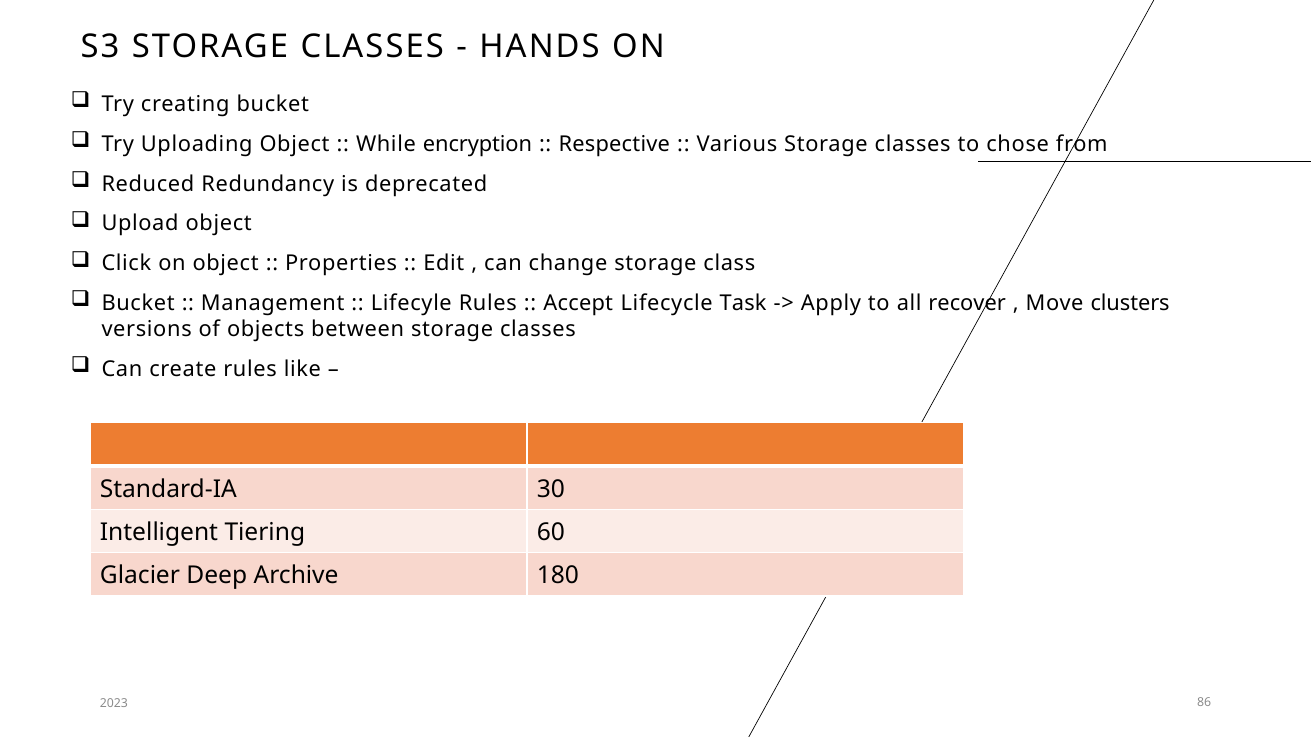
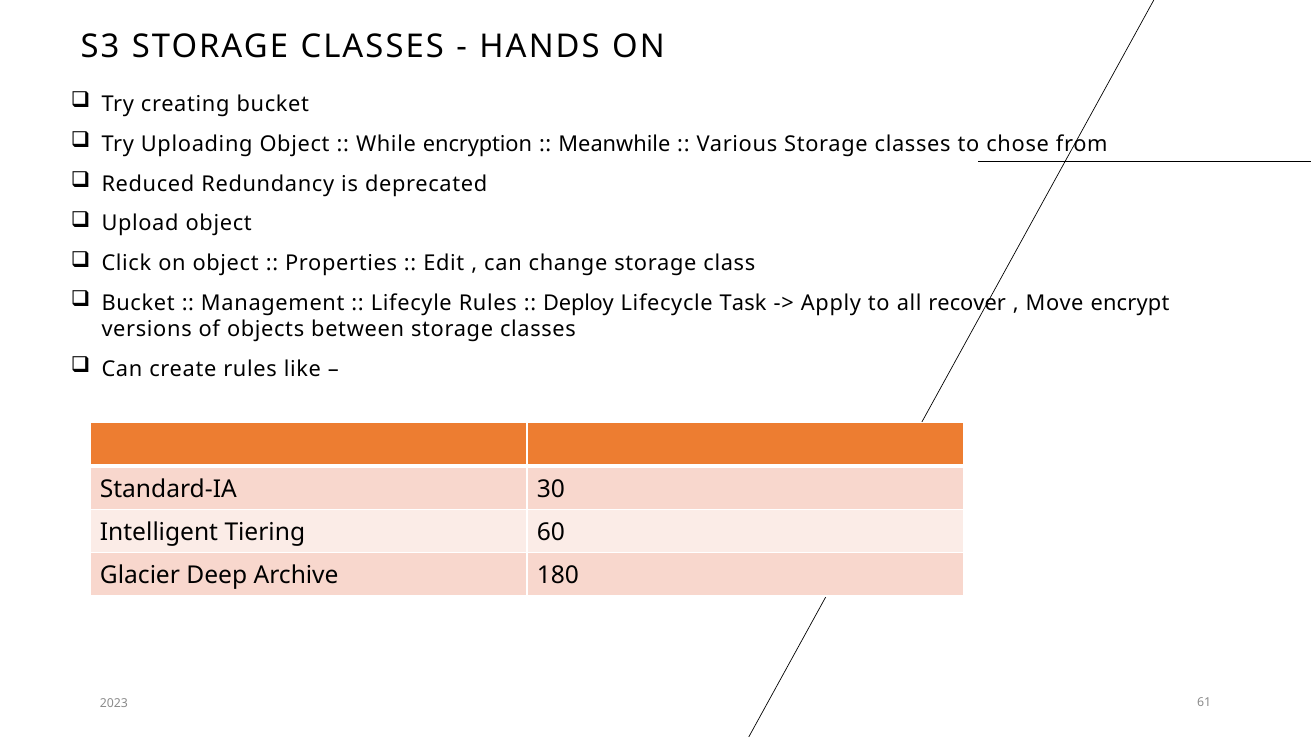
Respective: Respective -> Meanwhile
Accept: Accept -> Deploy
clusters: clusters -> encrypt
86: 86 -> 61
